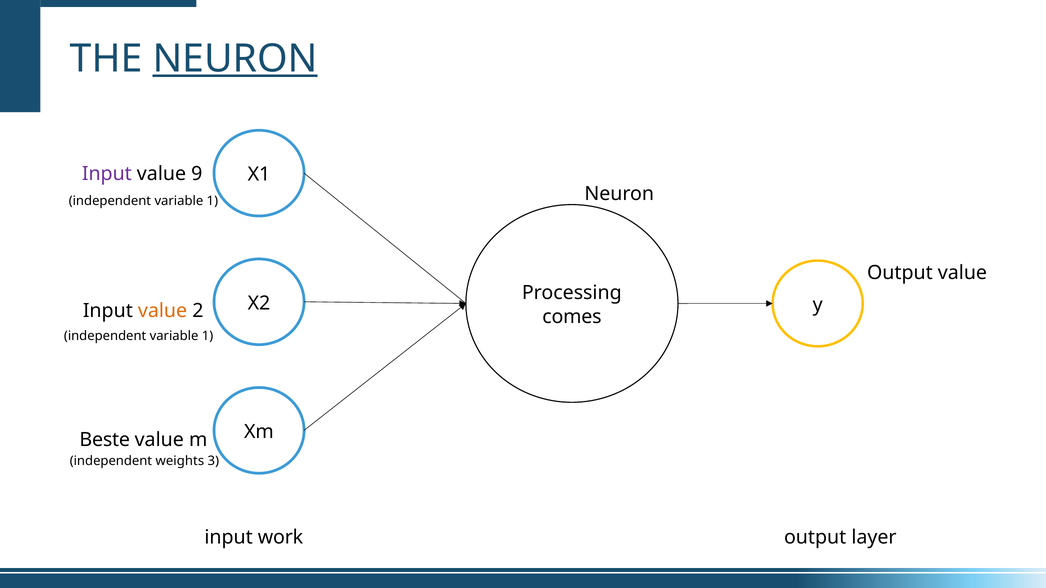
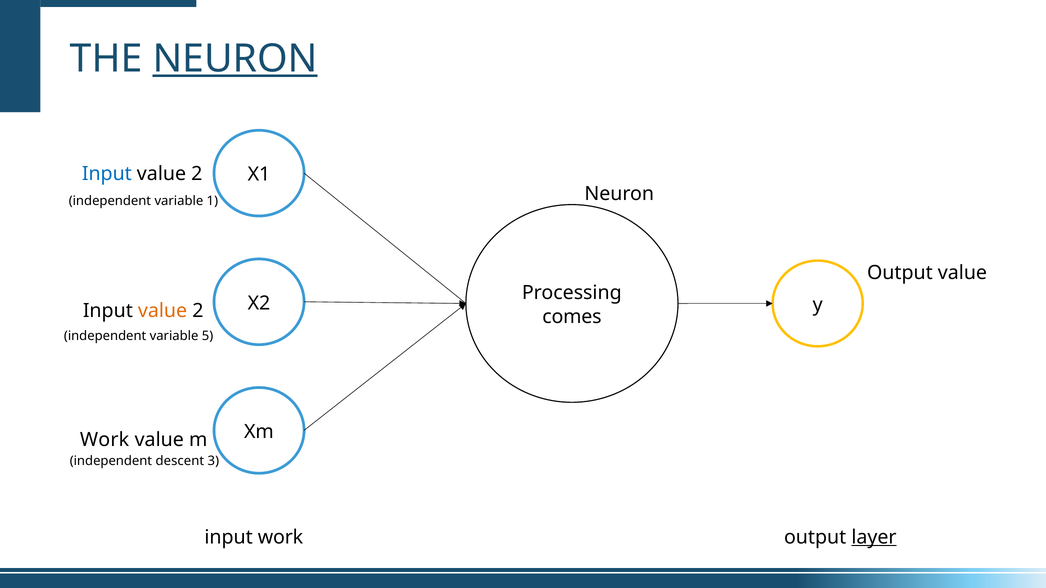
Input at (107, 174) colour: purple -> blue
9 at (197, 174): 9 -> 2
1 at (208, 336): 1 -> 5
Beste at (105, 440): Beste -> Work
weights: weights -> descent
layer underline: none -> present
